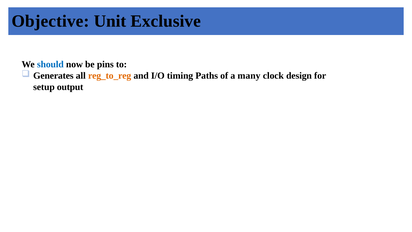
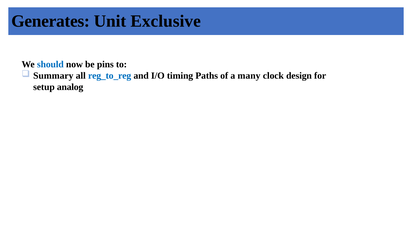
Objective: Objective -> Generates
Generates: Generates -> Summary
reg_to_reg colour: orange -> blue
output: output -> analog
